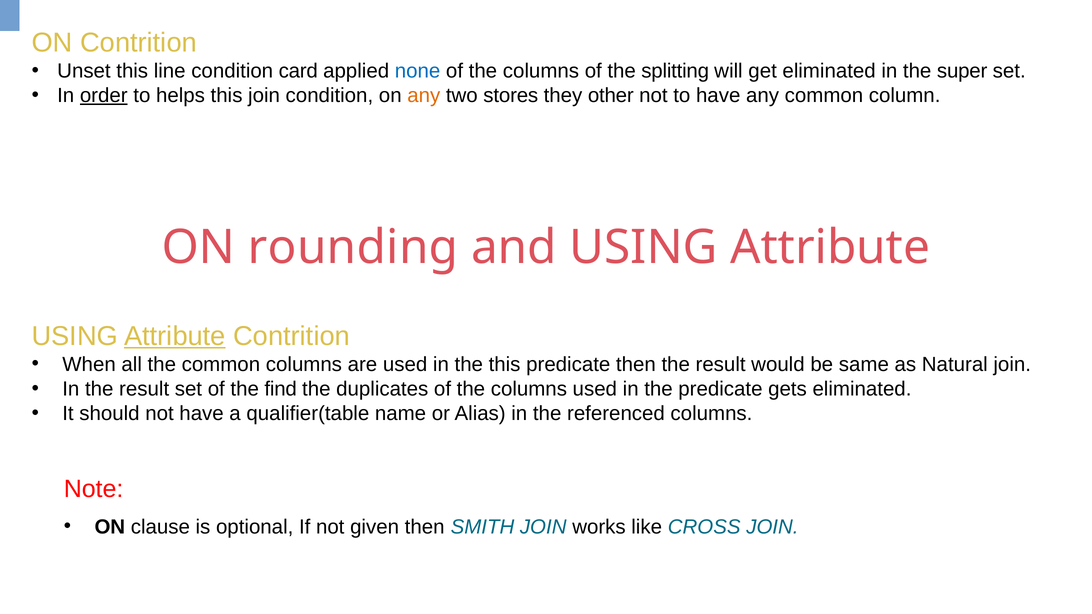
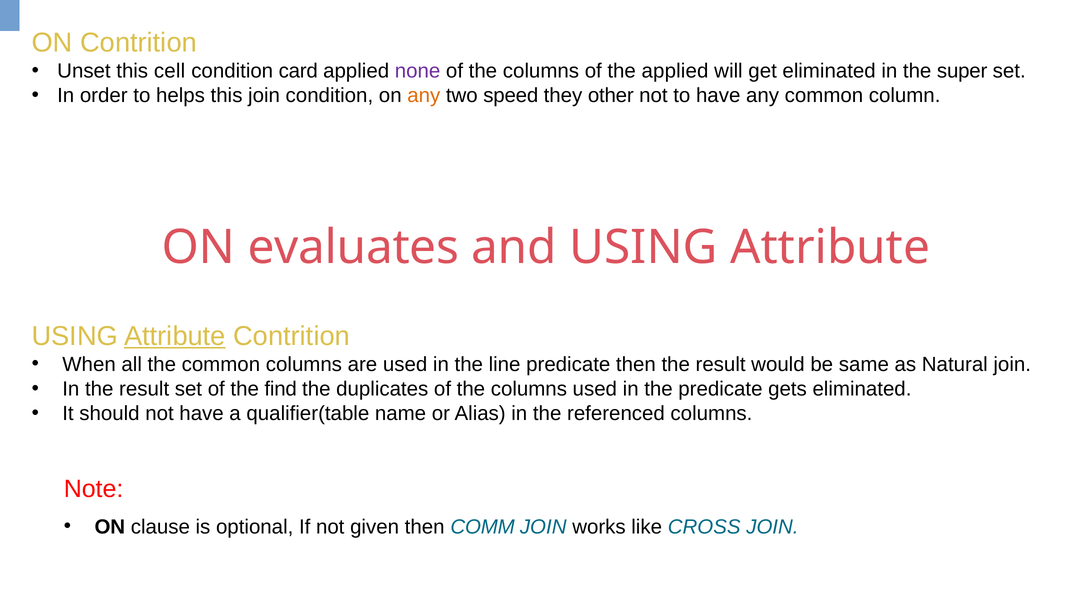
line: line -> cell
none colour: blue -> purple
the splitting: splitting -> applied
order underline: present -> none
stores: stores -> speed
rounding: rounding -> evaluates
the this: this -> line
SMITH: SMITH -> COMM
